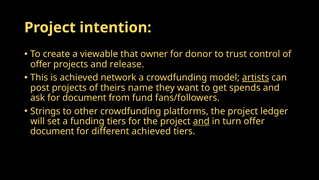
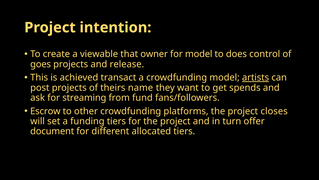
for donor: donor -> model
trust: trust -> does
offer at (41, 64): offer -> goes
network: network -> transact
for document: document -> streaming
Strings: Strings -> Escrow
ledger: ledger -> closes
and at (201, 121) underline: present -> none
different achieved: achieved -> allocated
